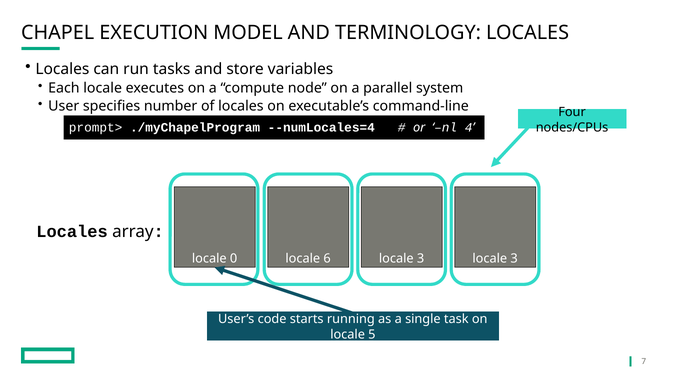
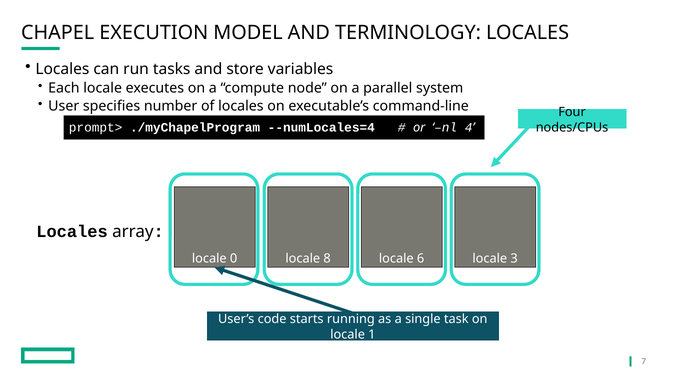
6: 6 -> 8
3 at (421, 259): 3 -> 6
5: 5 -> 1
